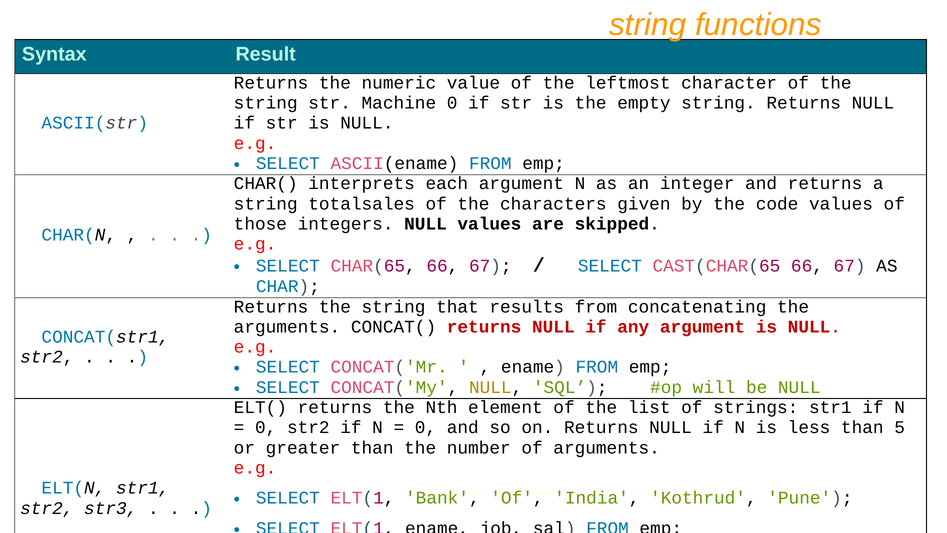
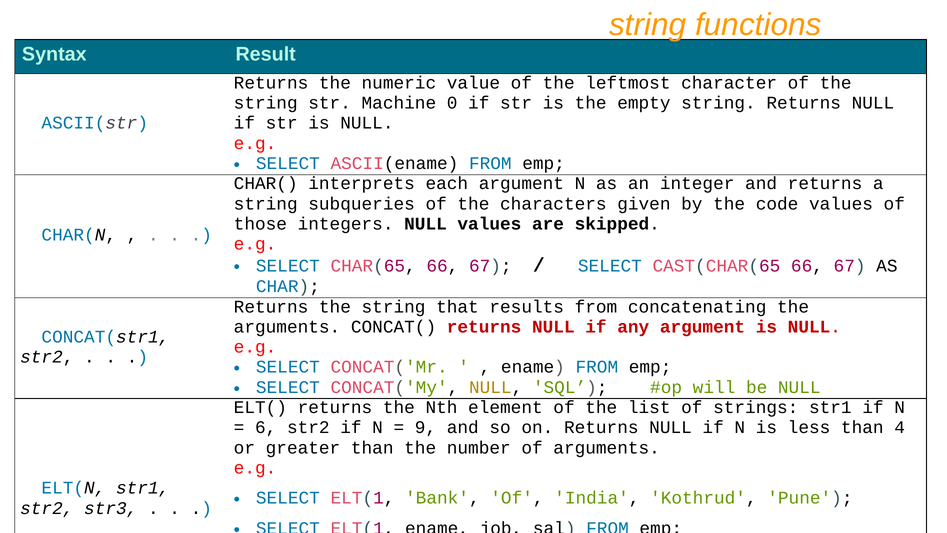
totalsales: totalsales -> subqueries
0 at (266, 427): 0 -> 6
0 at (426, 427): 0 -> 9
5: 5 -> 4
